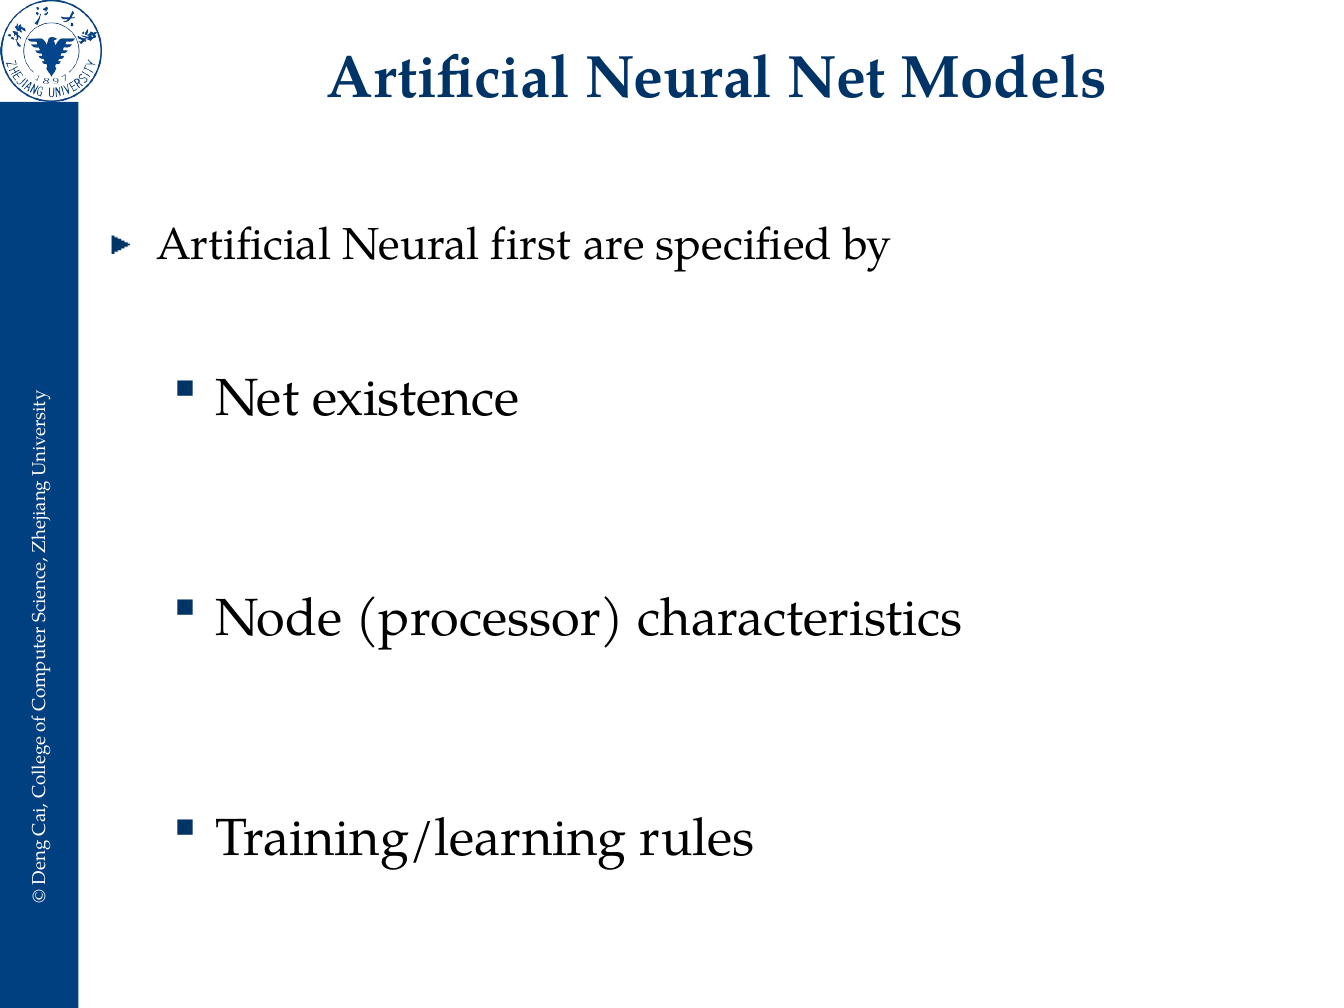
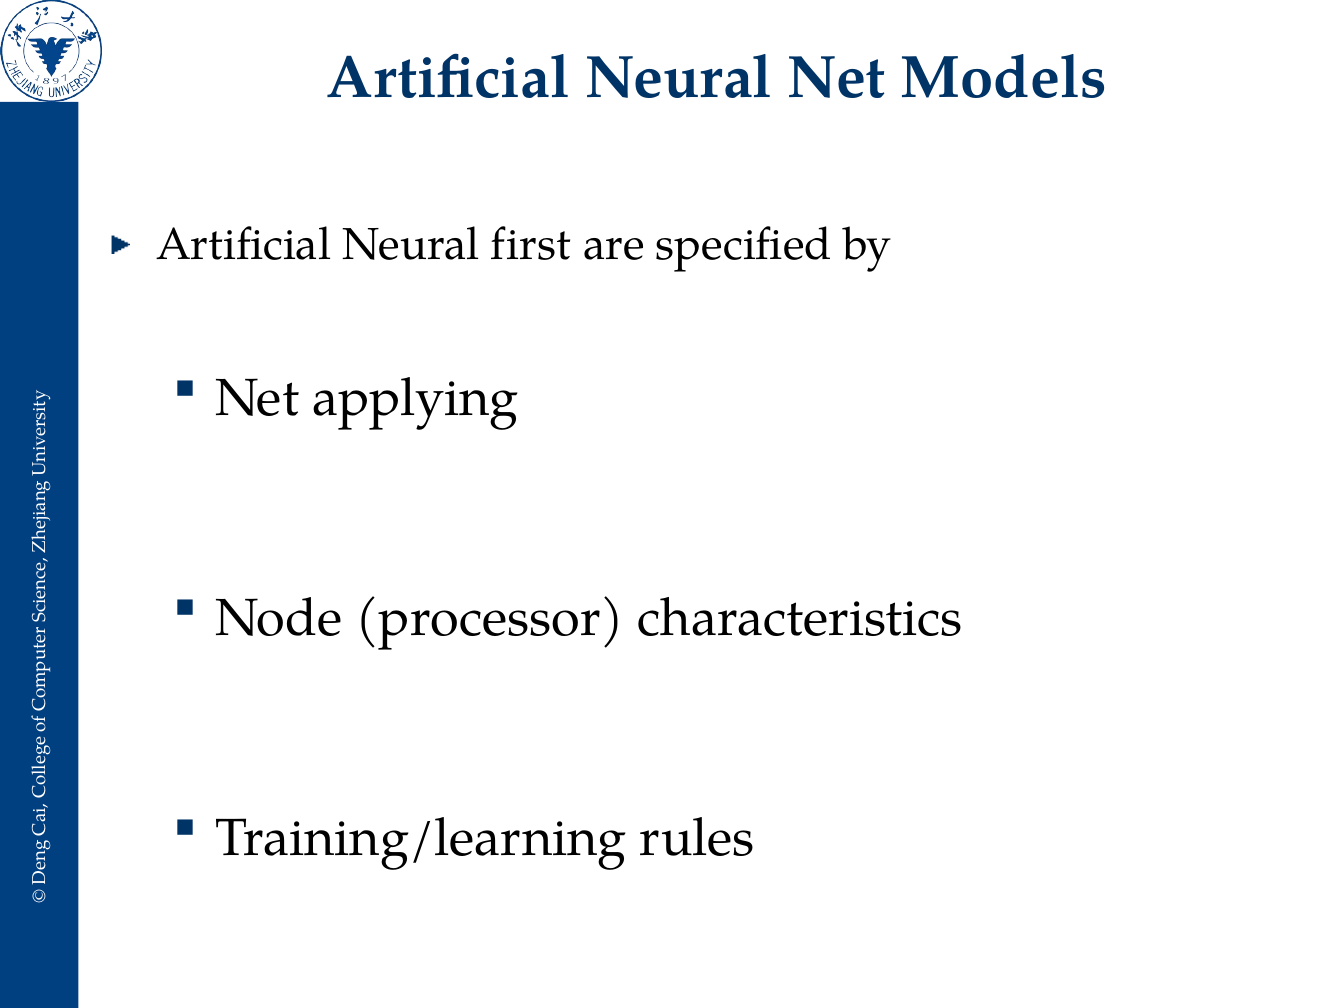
existence: existence -> applying
